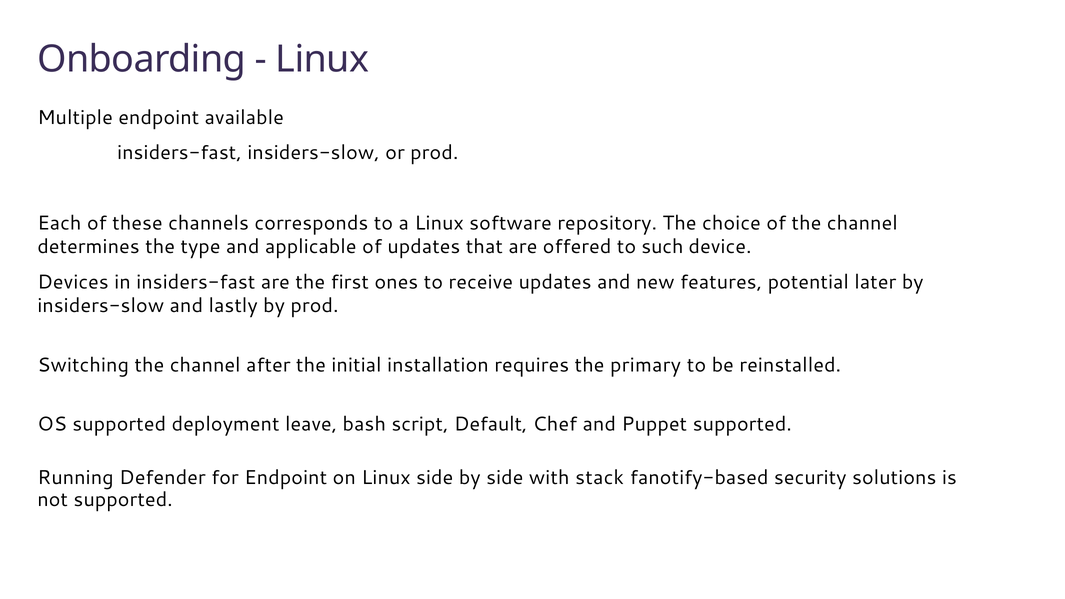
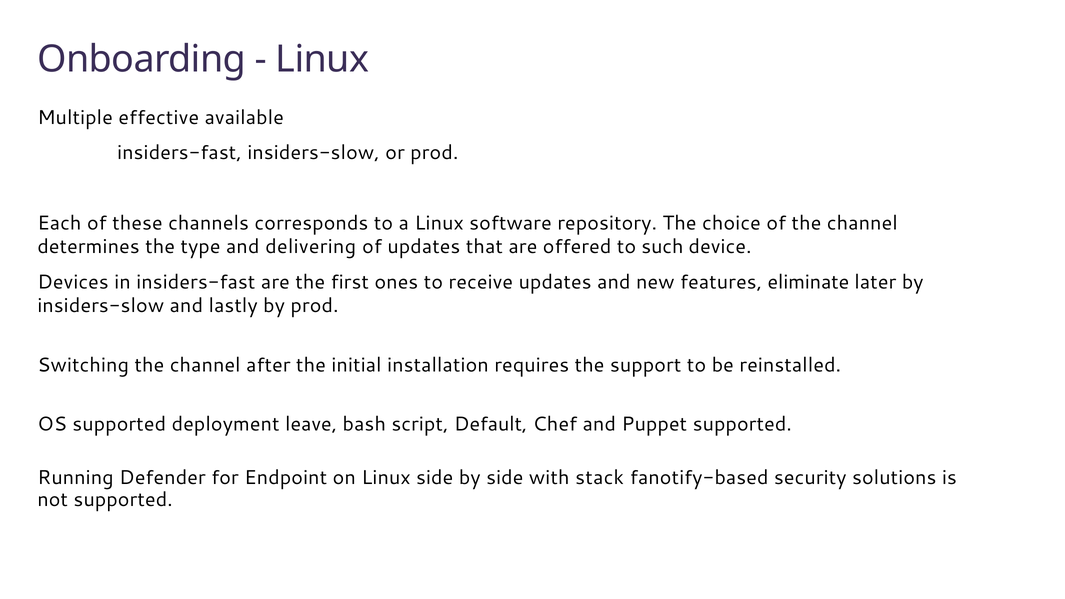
Multiple endpoint: endpoint -> effective
applicable: applicable -> delivering
potential: potential -> eliminate
primary: primary -> support
